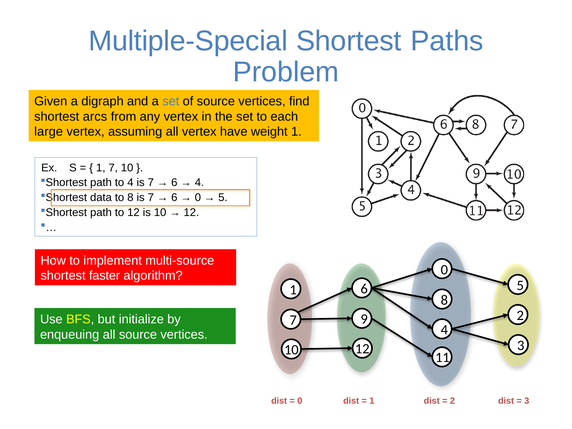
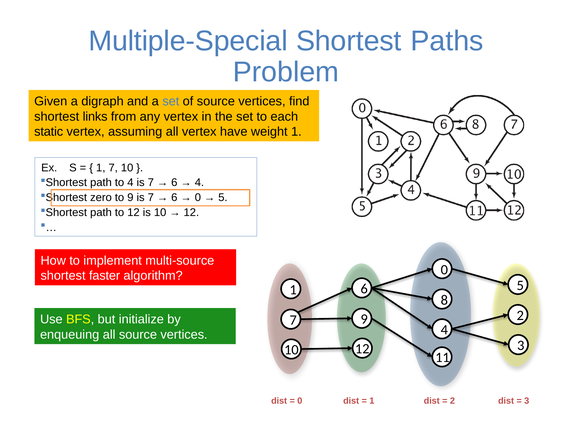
arcs: arcs -> links
large: large -> static
data: data -> zero
to 8: 8 -> 9
